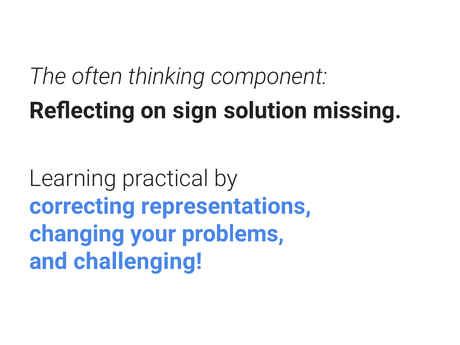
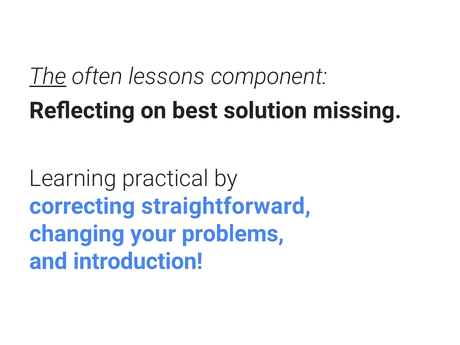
The underline: none -> present
thinking: thinking -> lessons
sign: sign -> best
representations: representations -> straightforward
challenging: challenging -> introduction
